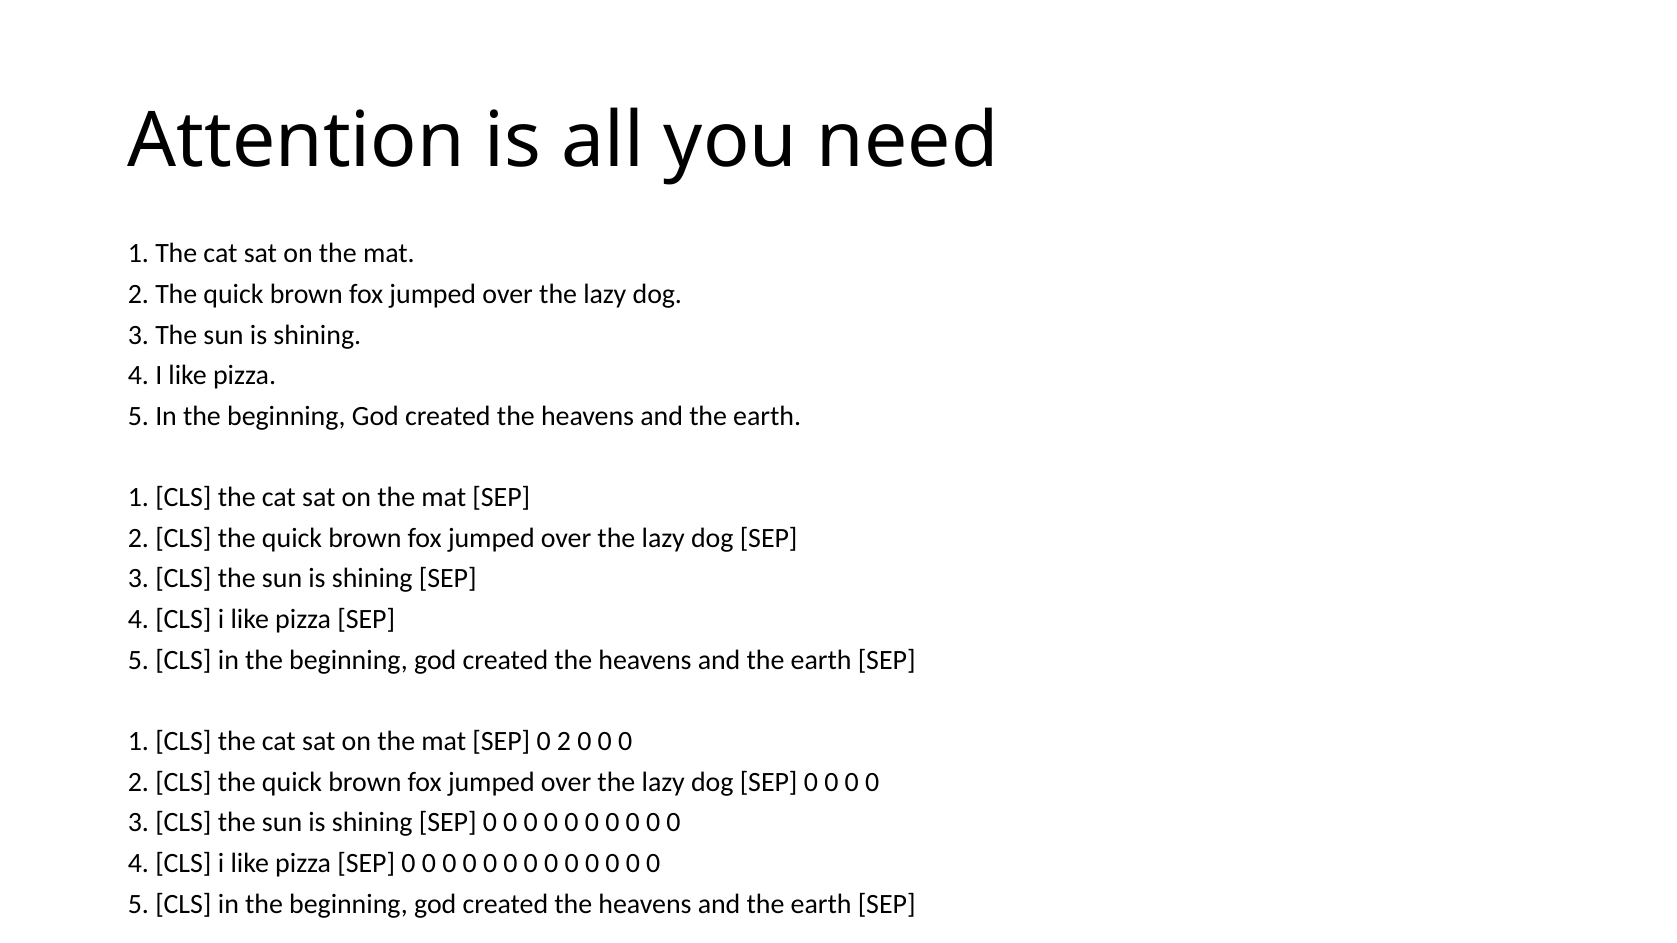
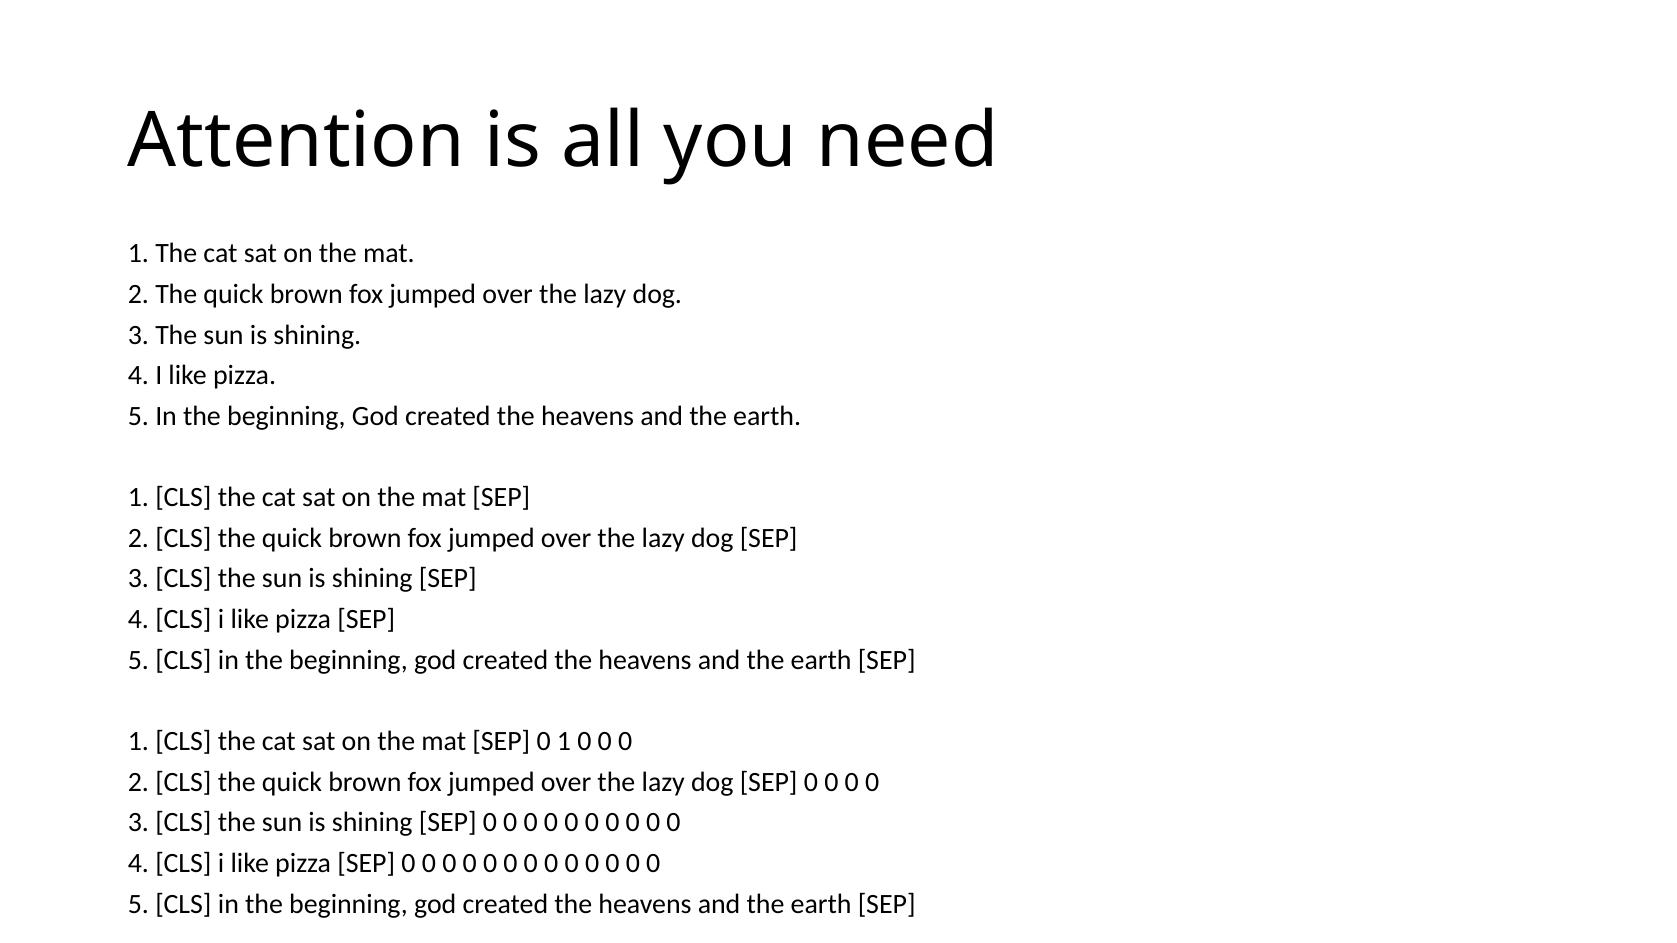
SEP 0 2: 2 -> 1
